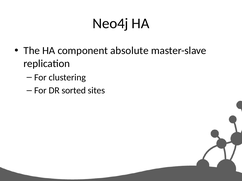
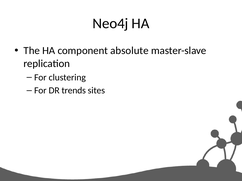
sorted: sorted -> trends
